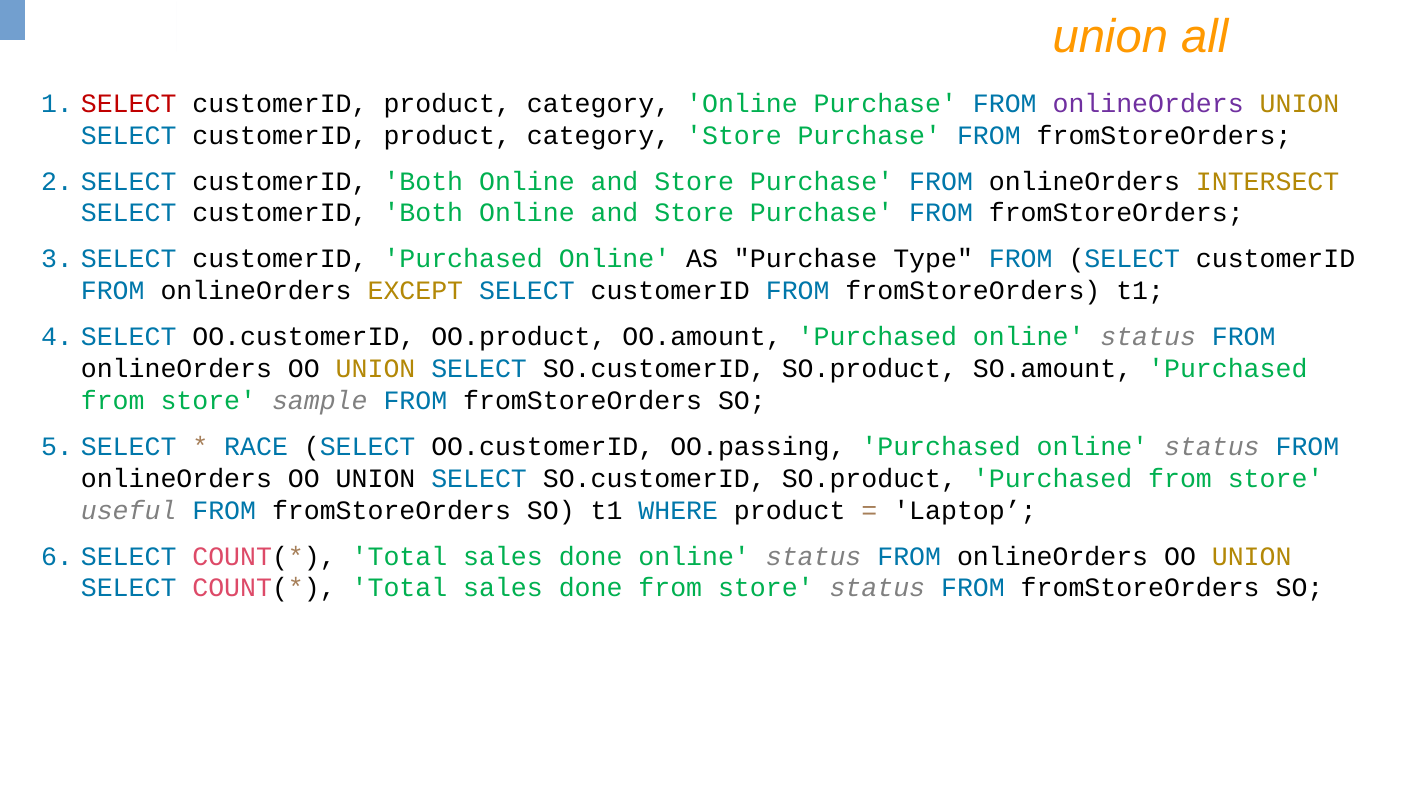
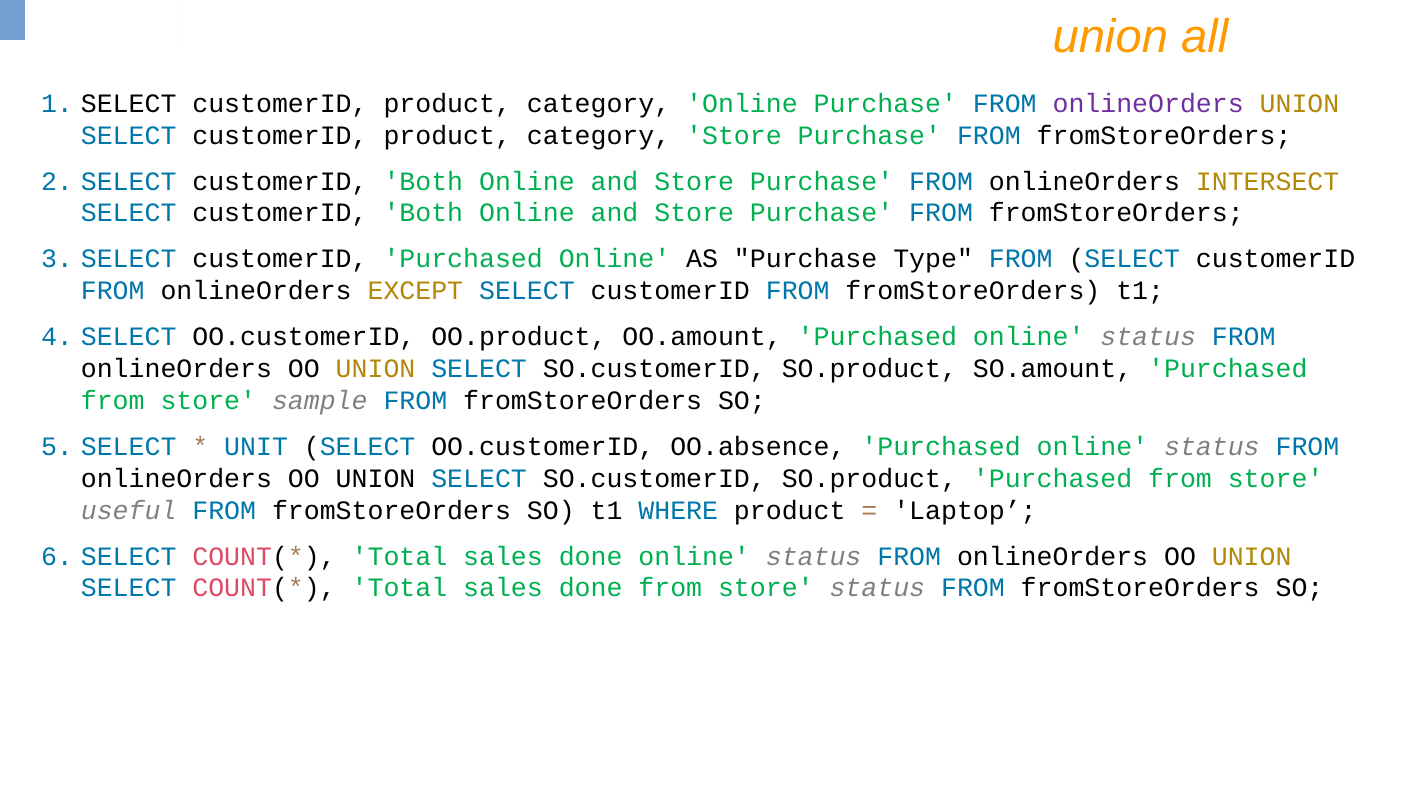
SELECT at (129, 104) colour: red -> black
RACE: RACE -> UNIT
OO.passing: OO.passing -> OO.absence
